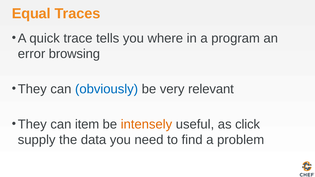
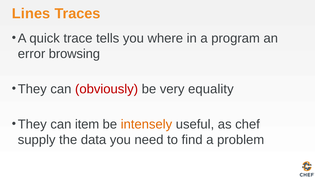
Equal: Equal -> Lines
obviously colour: blue -> red
relevant: relevant -> equality
click: click -> chef
